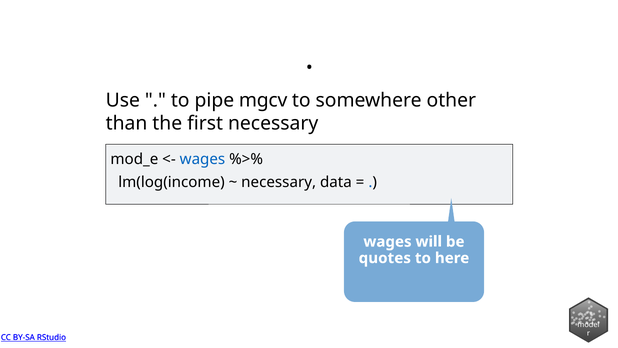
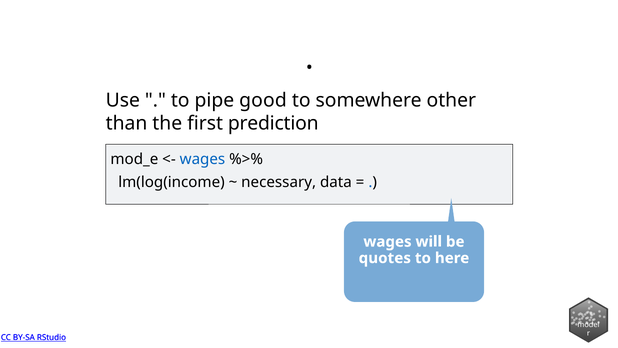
mgcv: mgcv -> good
first necessary: necessary -> prediction
